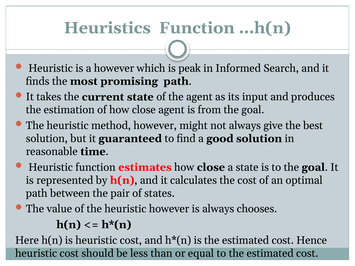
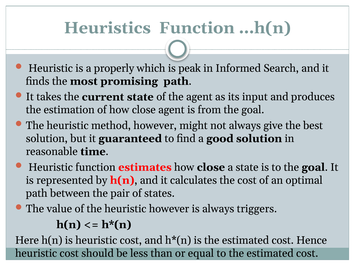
a however: however -> properly
chooses: chooses -> triggers
